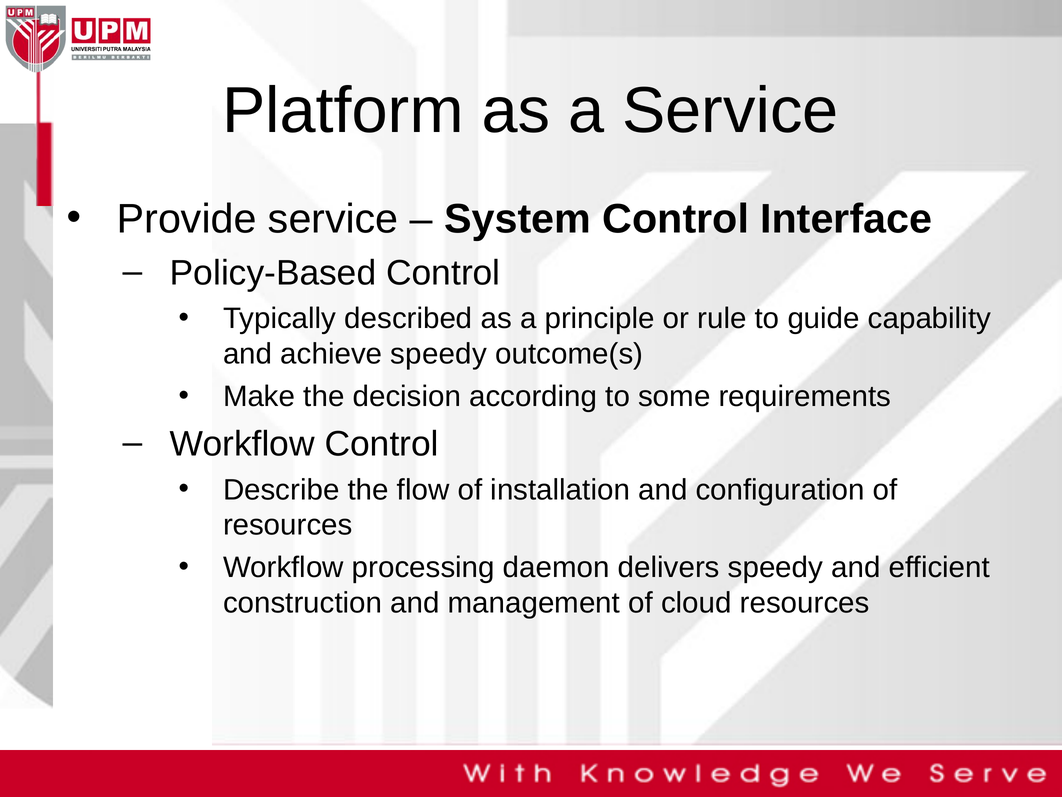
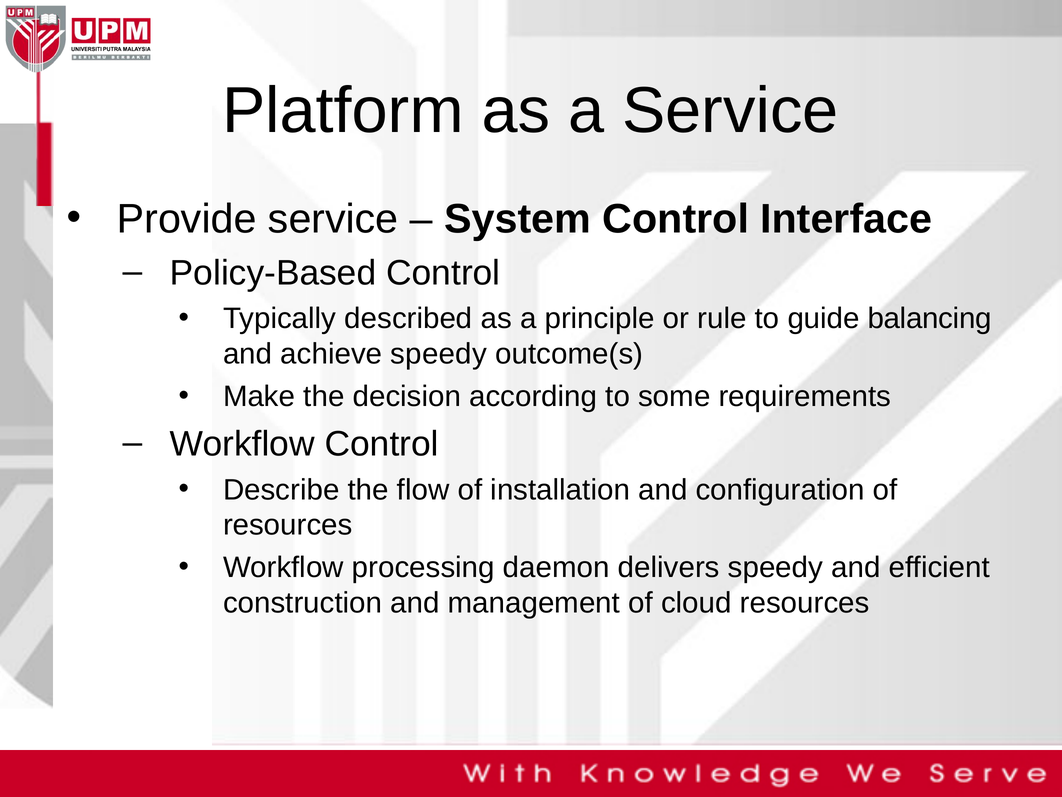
capability: capability -> balancing
